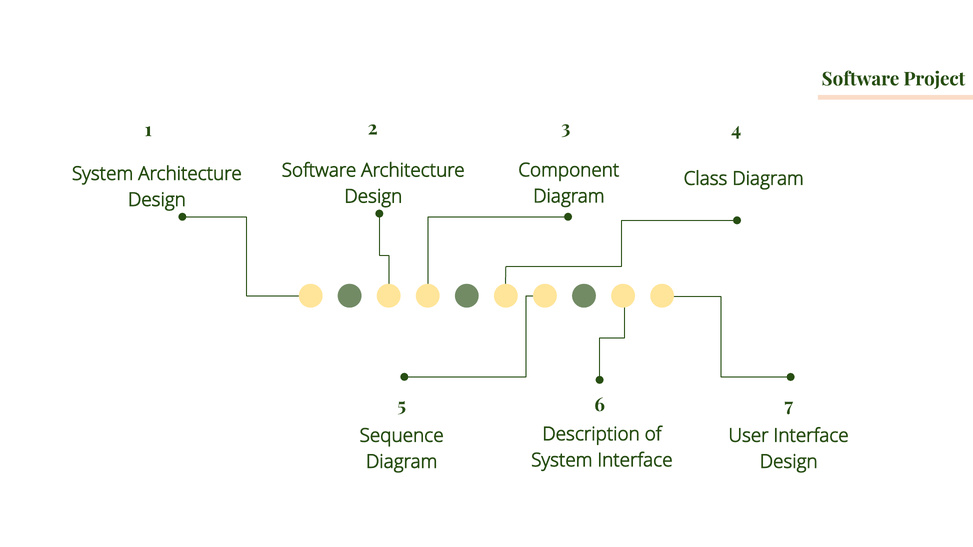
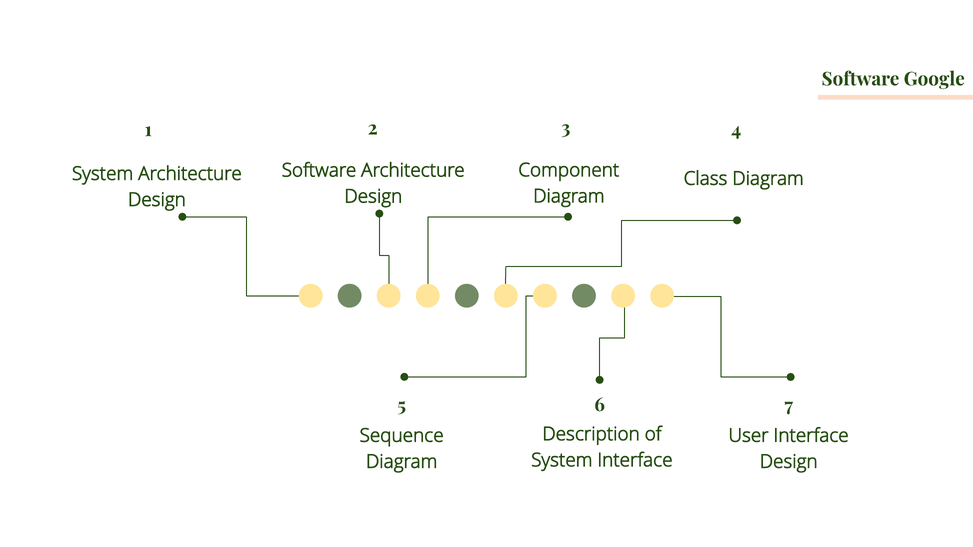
Project: Project -> Google
